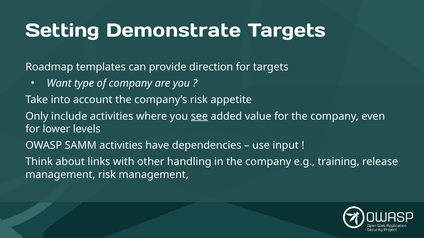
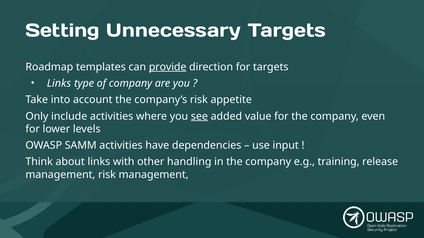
Demonstrate: Demonstrate -> Unnecessary
provide underline: none -> present
Want at (59, 83): Want -> Links
